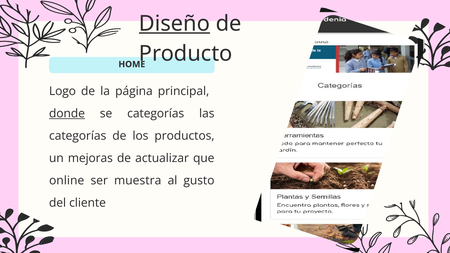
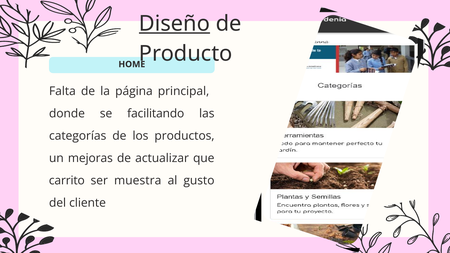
Logo: Logo -> Falta
donde underline: present -> none
se categorías: categorías -> facilitando
online: online -> carrito
